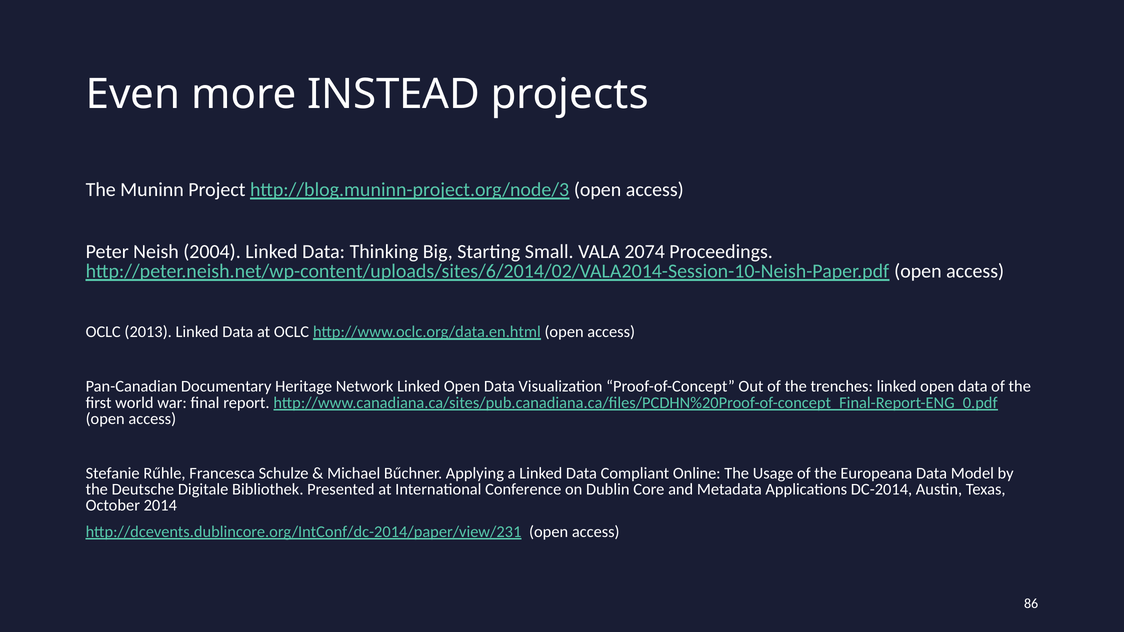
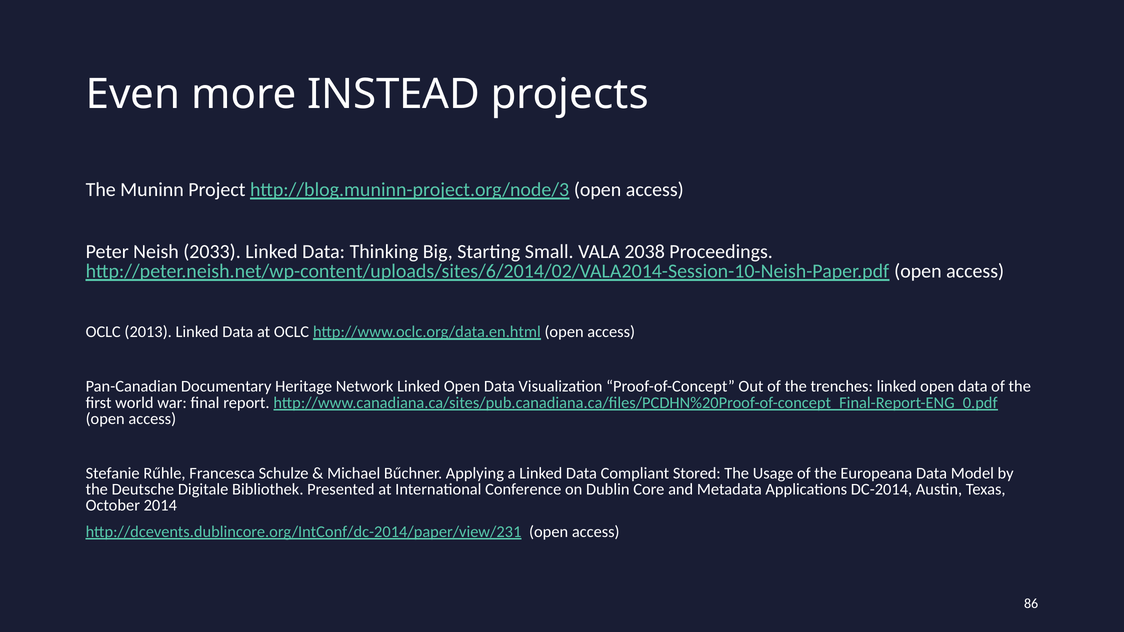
2004: 2004 -> 2033
2074: 2074 -> 2038
Online: Online -> Stored
